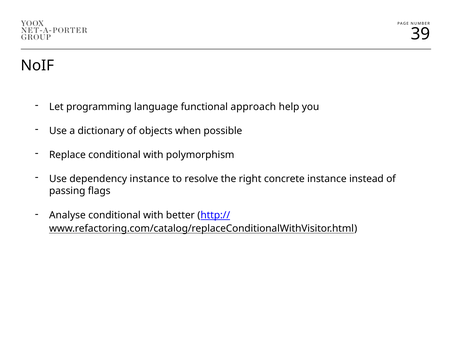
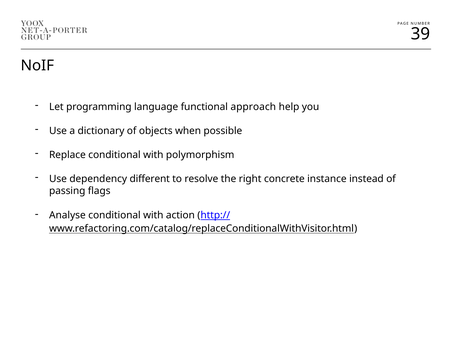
dependency instance: instance -> different
better: better -> action
